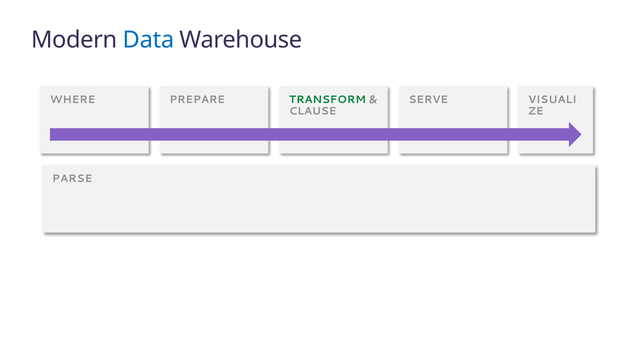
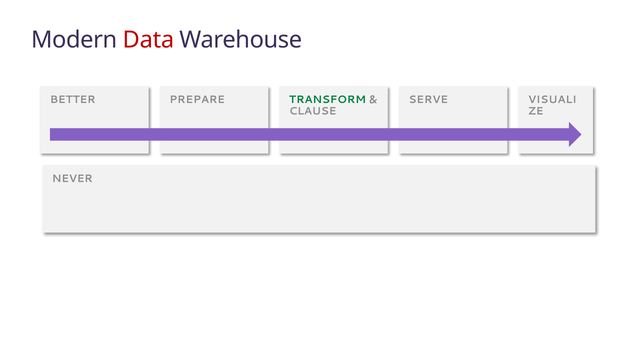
Data colour: blue -> red
WHERE: WHERE -> BETTER
PARSE: PARSE -> NEVER
